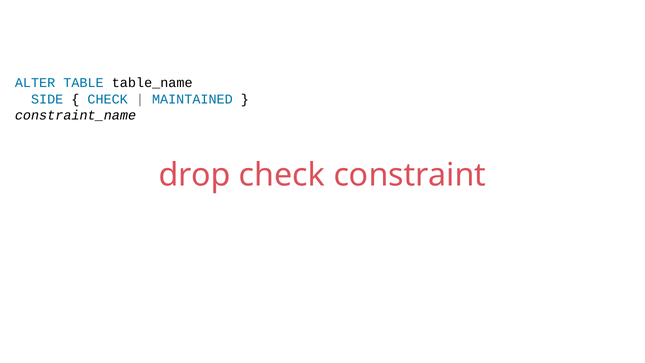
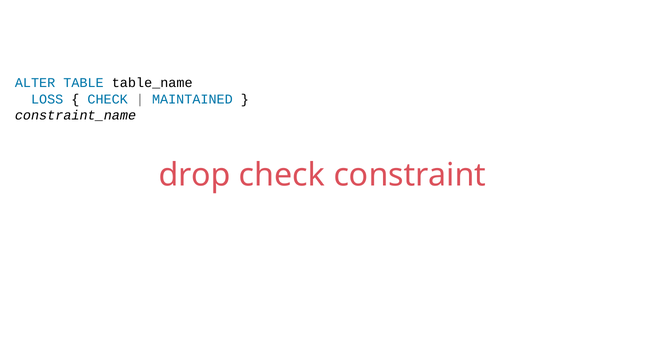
SIDE: SIDE -> LOSS
